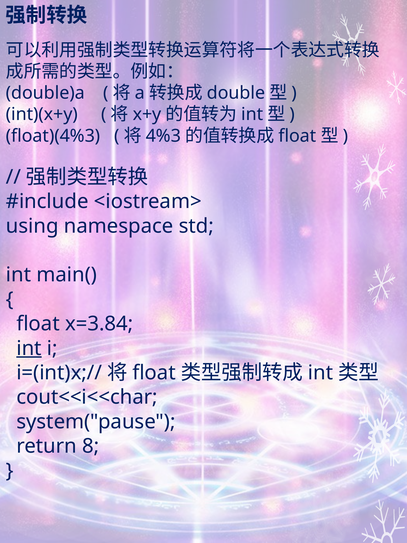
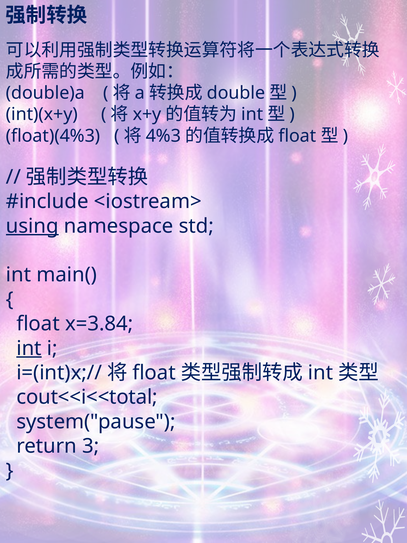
using underline: none -> present
cout<<i<<char: cout<<i<<char -> cout<<i<<total
8: 8 -> 3
